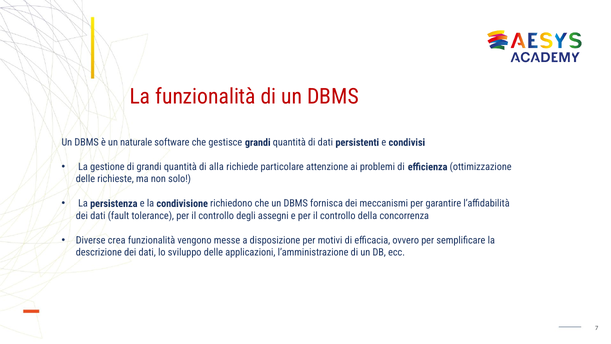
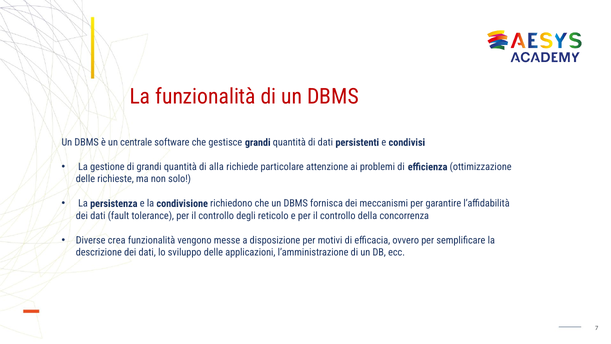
naturale: naturale -> centrale
assegni: assegni -> reticolo
